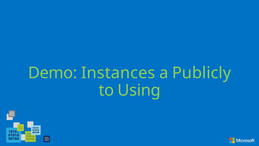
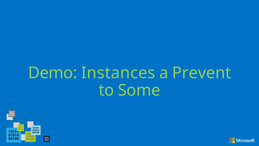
Publicly: Publicly -> Prevent
Using: Using -> Some
